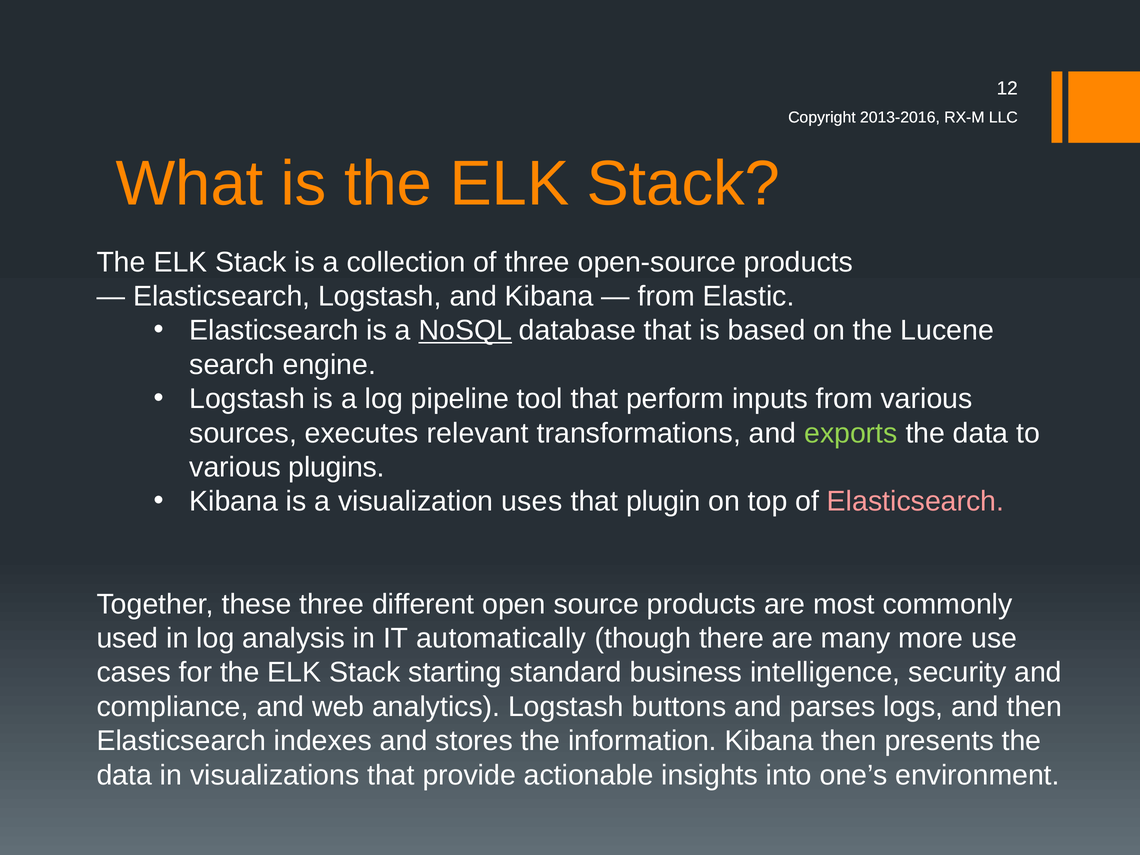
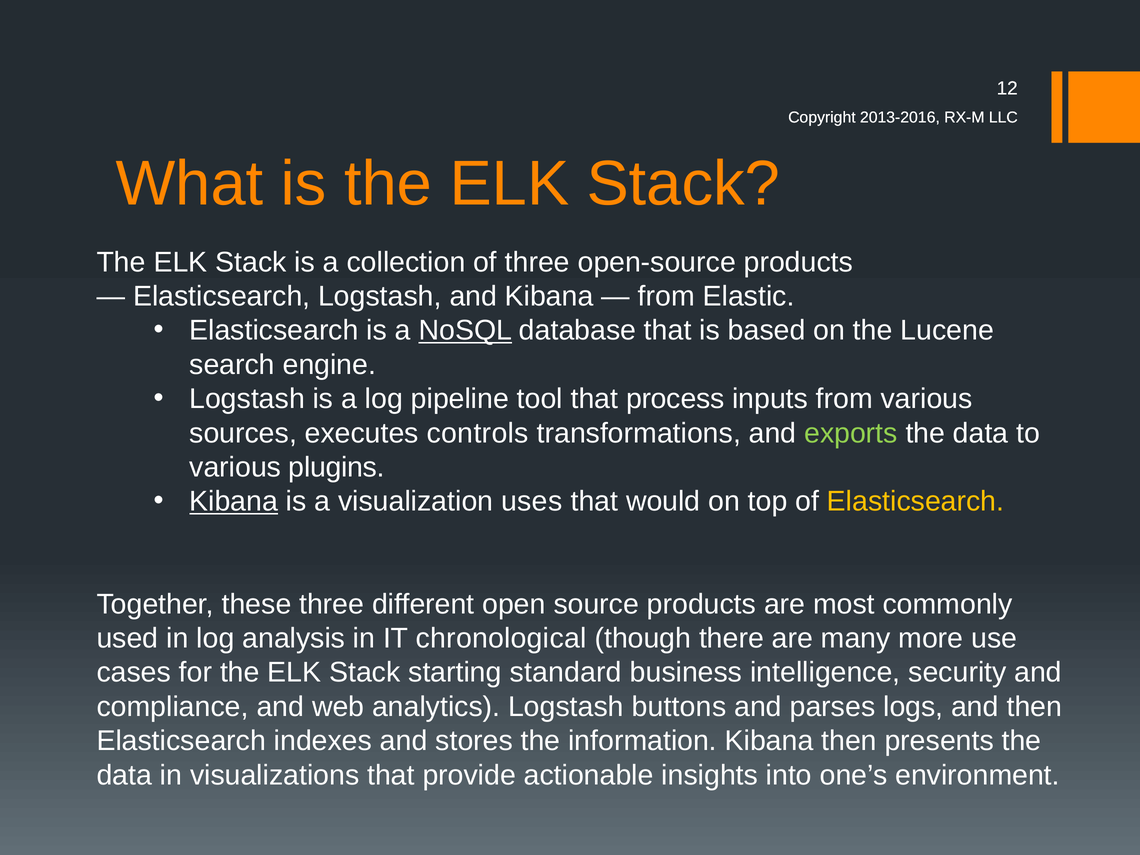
perform: perform -> process
relevant: relevant -> controls
Kibana at (234, 502) underline: none -> present
plugin: plugin -> would
Elasticsearch at (916, 502) colour: pink -> yellow
automatically: automatically -> chronological
